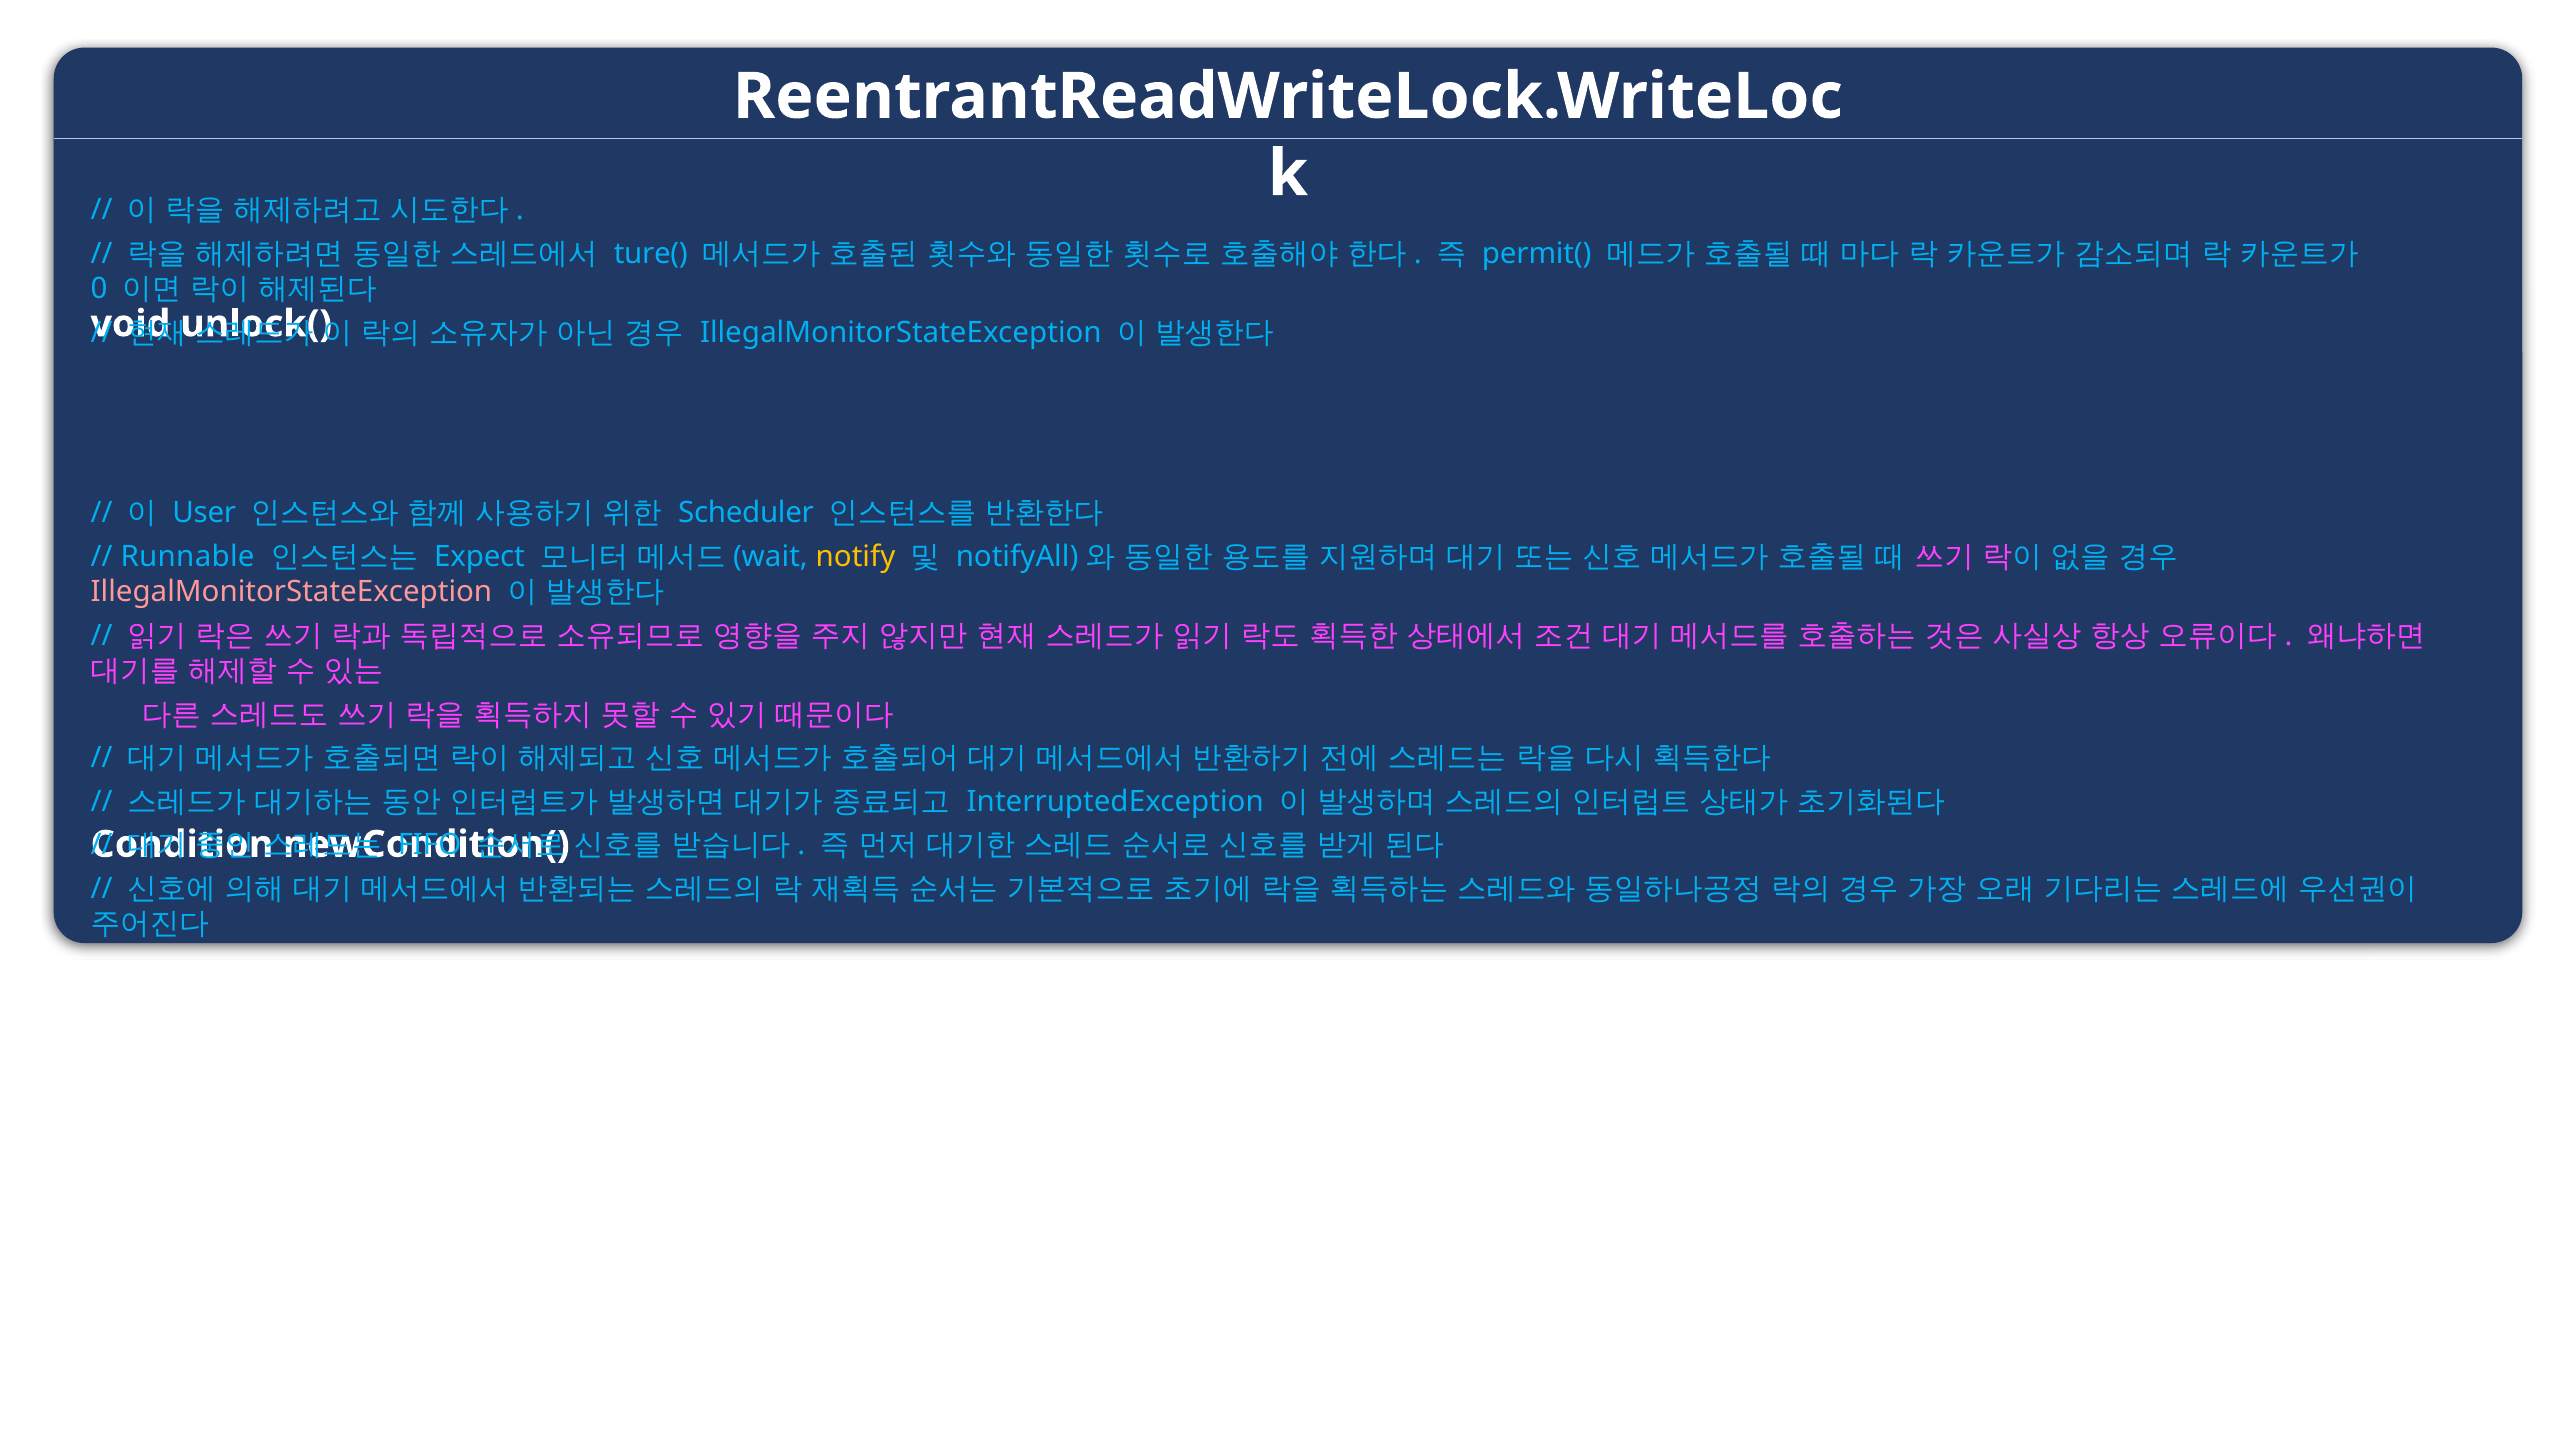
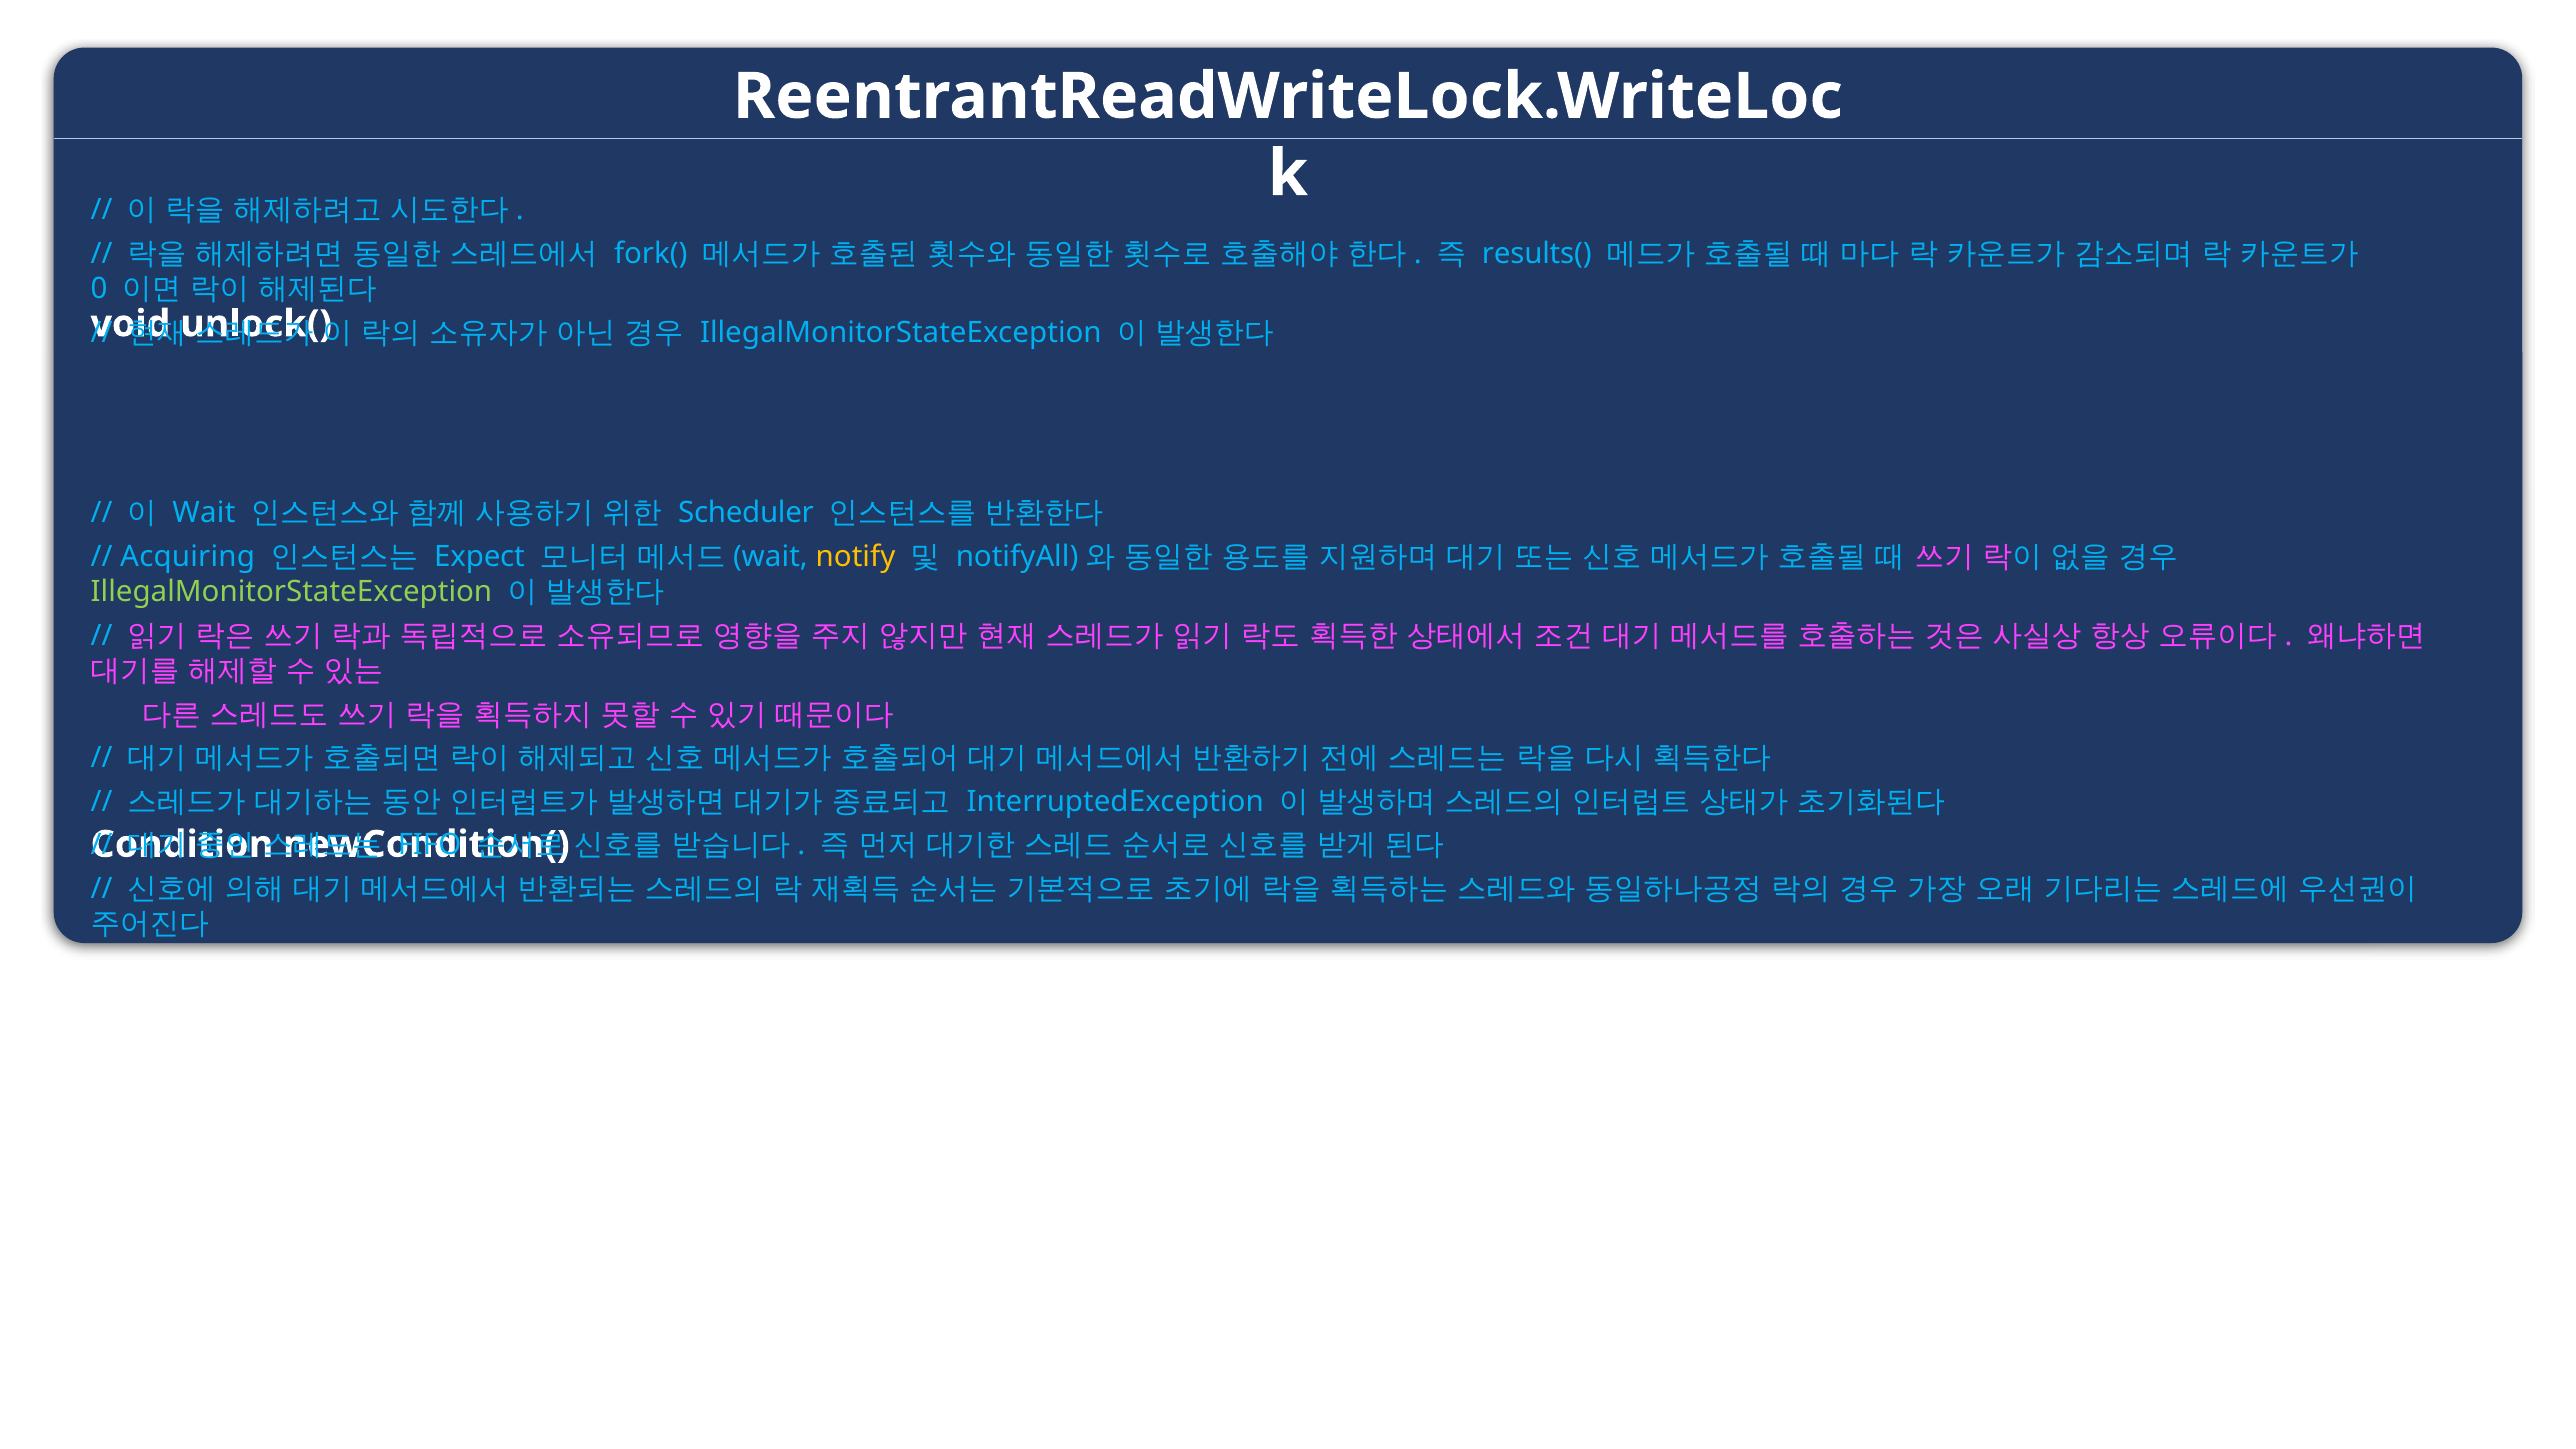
ture(: ture( -> fork(
permit(: permit( -> results(
User: User -> Wait
Runnable: Runnable -> Acquiring
IllegalMonitorStateException at (291, 592) colour: pink -> light green
